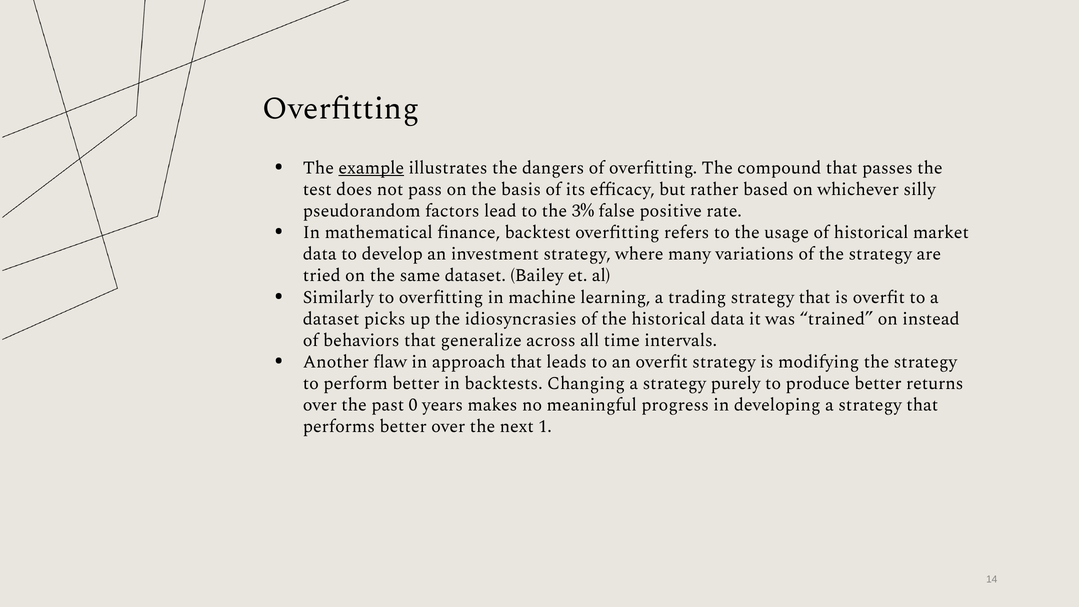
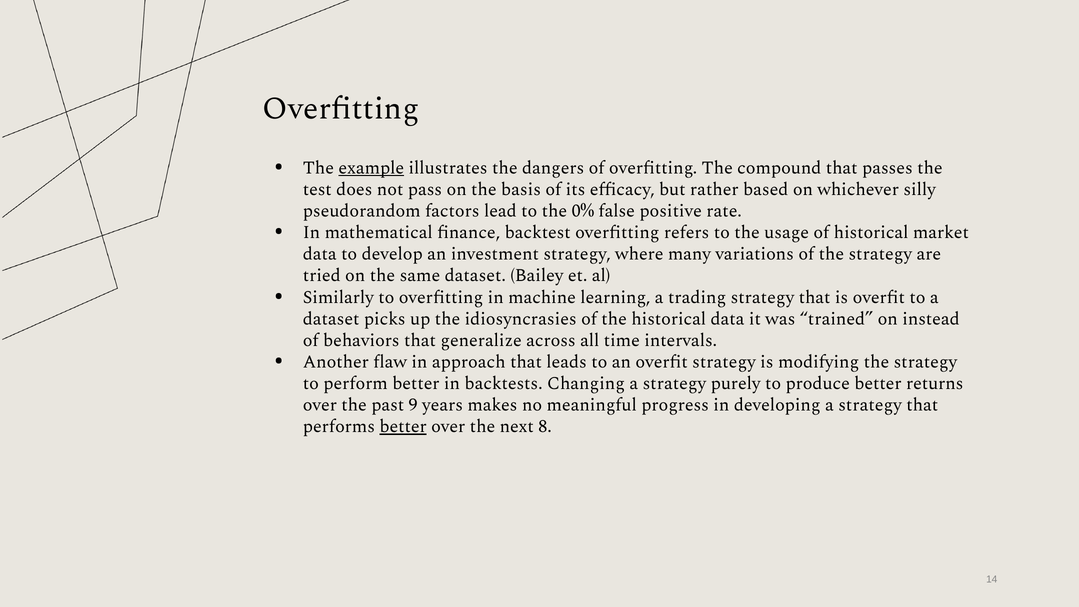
3%: 3% -> 0%
0: 0 -> 9
better at (403, 427) underline: none -> present
1: 1 -> 8
